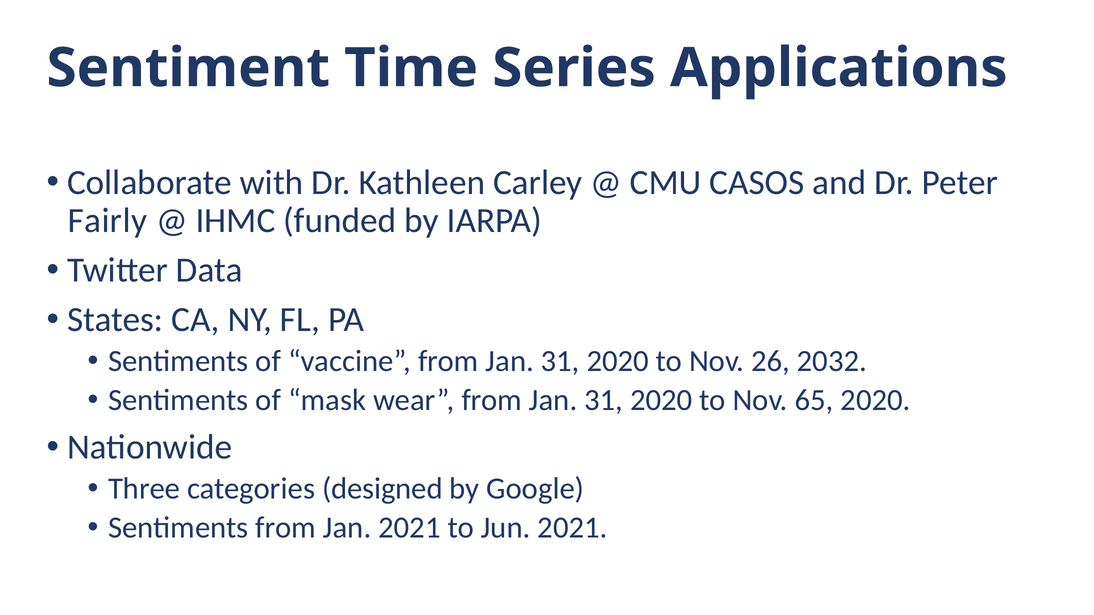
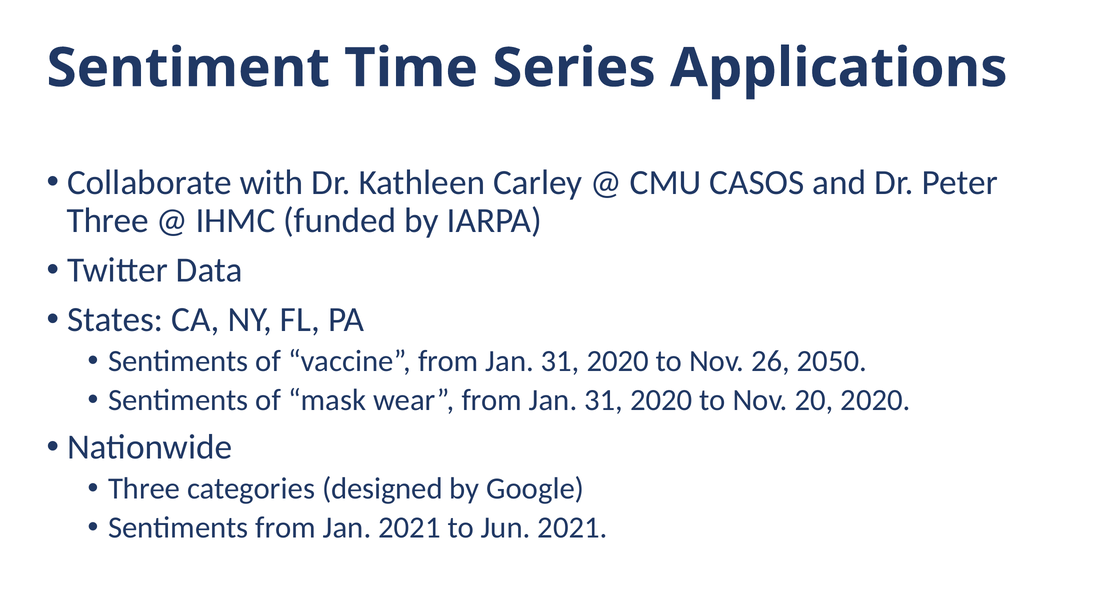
Fairly at (107, 221): Fairly -> Three
2032: 2032 -> 2050
65: 65 -> 20
